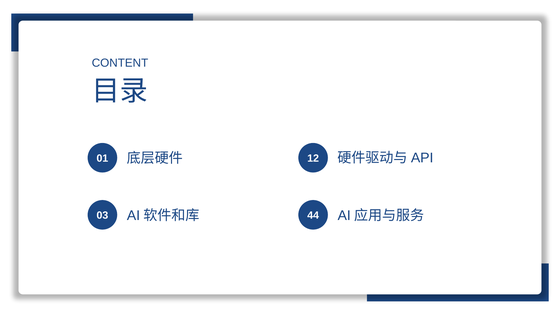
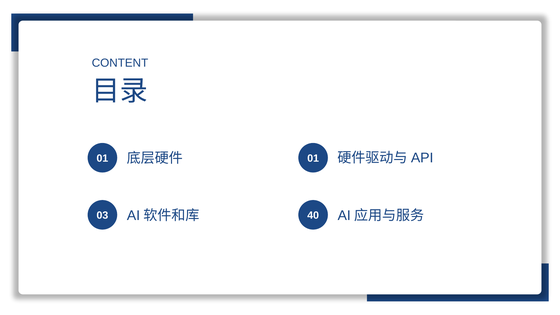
12 at (313, 158): 12 -> 01
44: 44 -> 40
